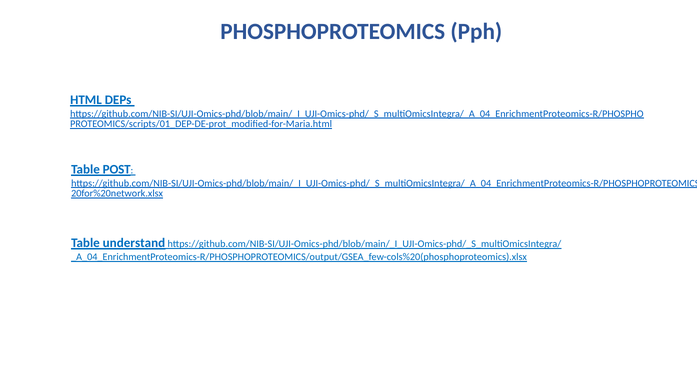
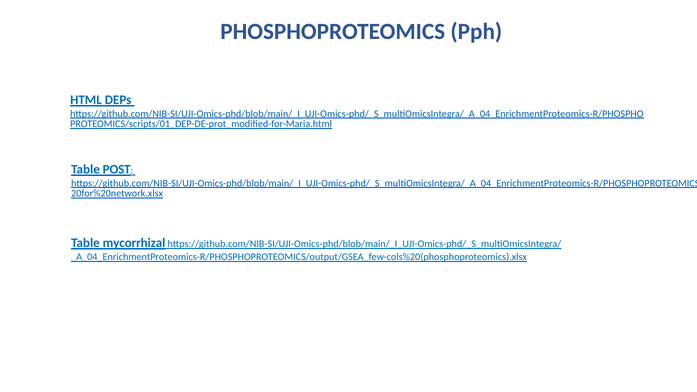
understand: understand -> mycorrhizal
